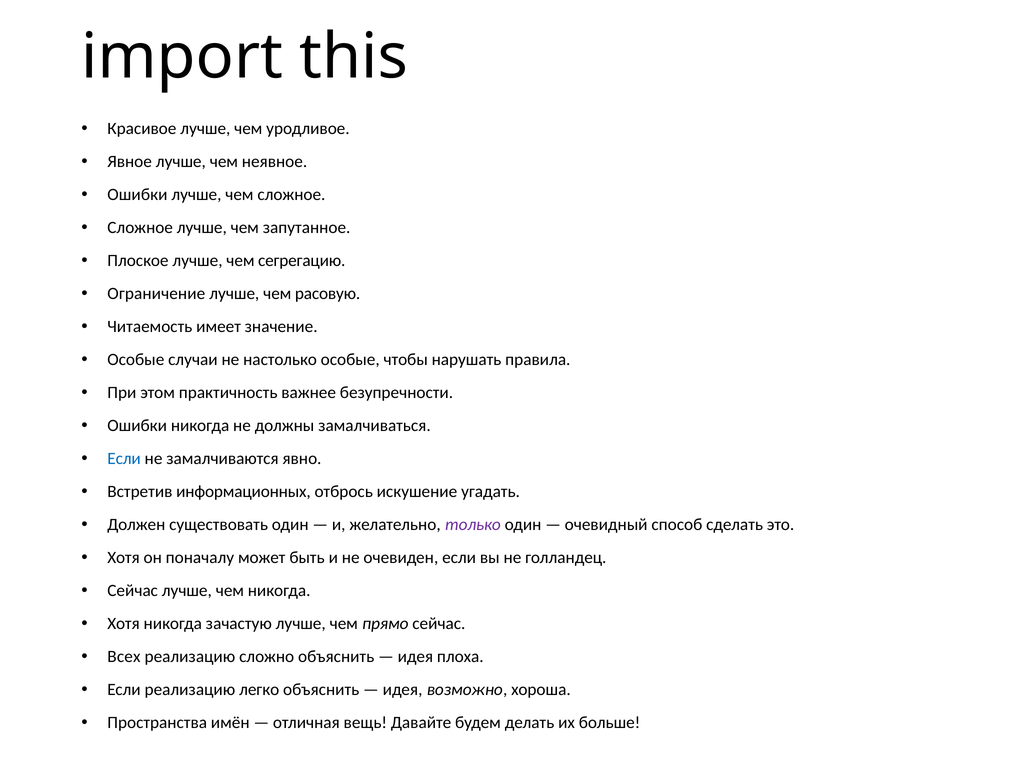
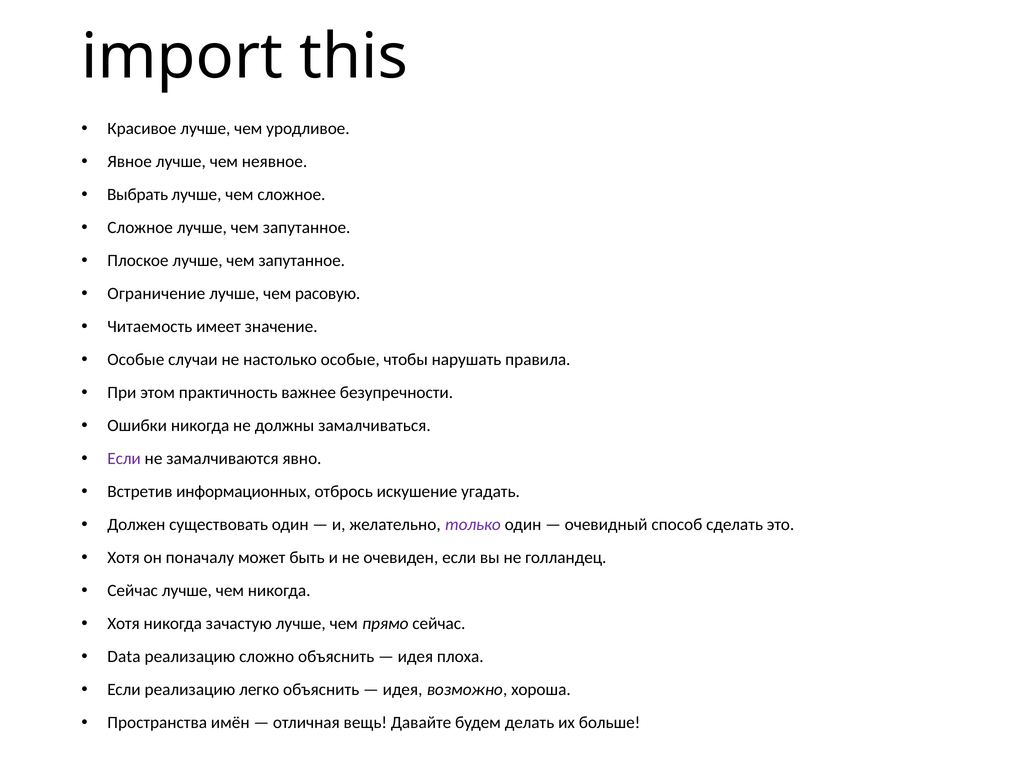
Ошибки at (137, 195): Ошибки -> Выбрать
Плоское лучше чем сегрегацию: сегрегацию -> запутанное
Если at (124, 459) colour: blue -> purple
Всех: Всех -> Data
